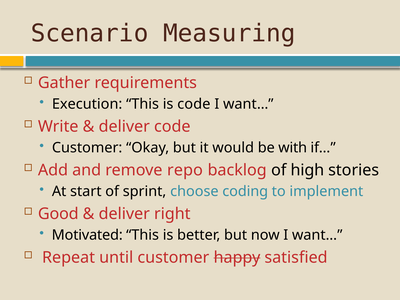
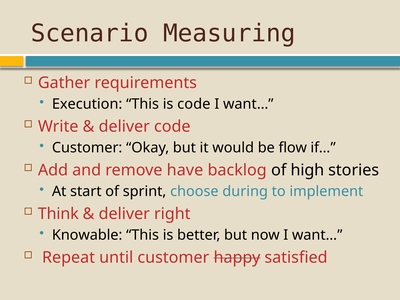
with: with -> flow
repo: repo -> have
coding: coding -> during
Good: Good -> Think
Motivated: Motivated -> Knowable
